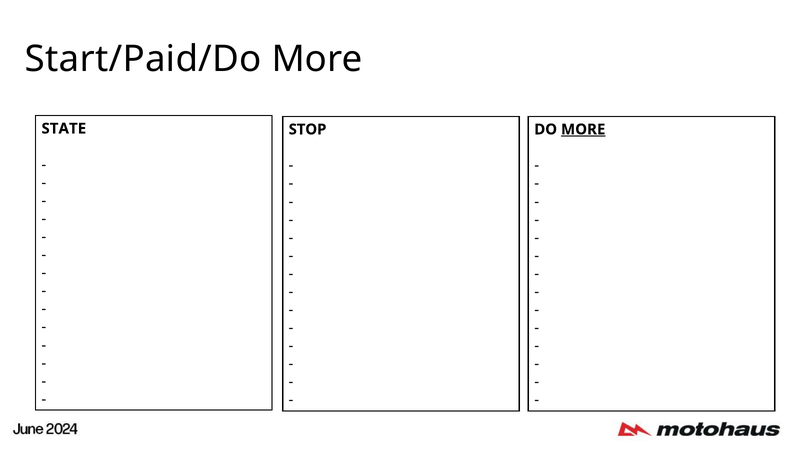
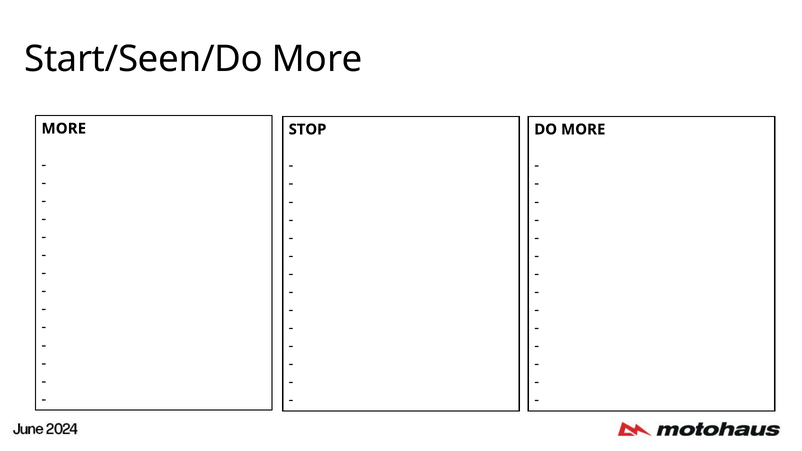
Start/Paid/Do: Start/Paid/Do -> Start/Seen/Do
STATE at (64, 129): STATE -> MORE
MORE at (583, 129) underline: present -> none
